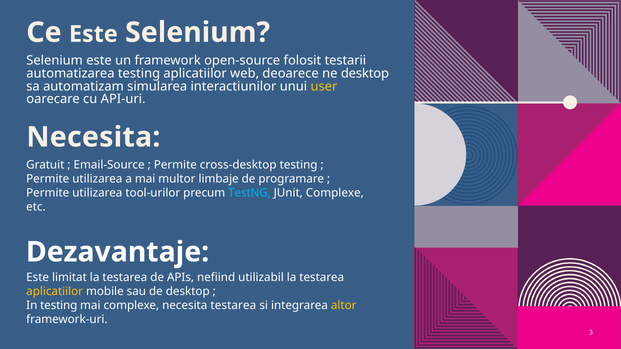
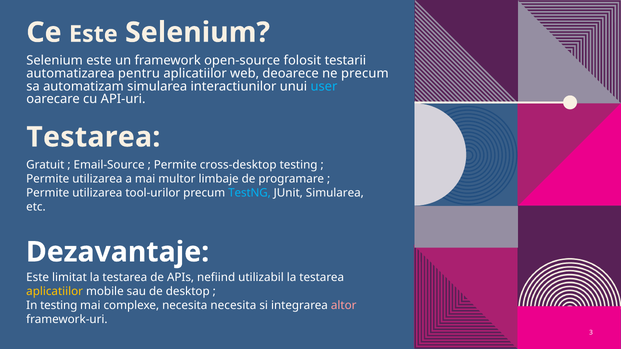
automatizarea testing: testing -> pentru
ne desktop: desktop -> precum
user colour: yellow -> light blue
Necesita at (93, 137): Necesita -> Testarea
JUnit Complexe: Complexe -> Simularea
necesita testarea: testarea -> necesita
altor colour: yellow -> pink
